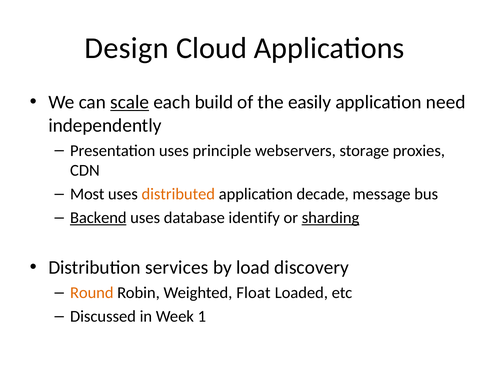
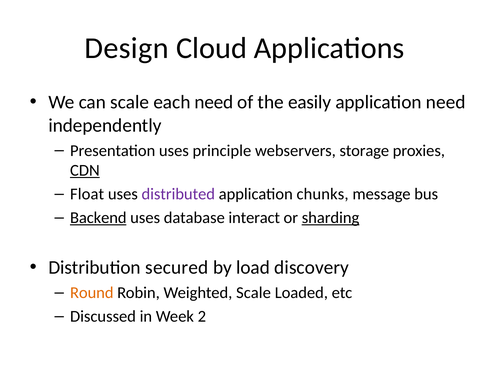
scale at (130, 102) underline: present -> none
each build: build -> need
CDN underline: none -> present
Most: Most -> Float
distributed colour: orange -> purple
decade: decade -> chunks
identify: identify -> interact
services: services -> secured
Weighted Float: Float -> Scale
1: 1 -> 2
